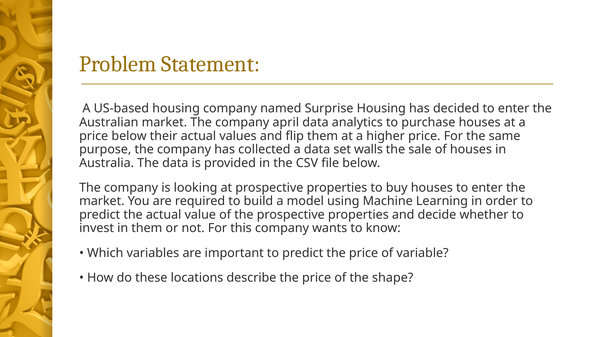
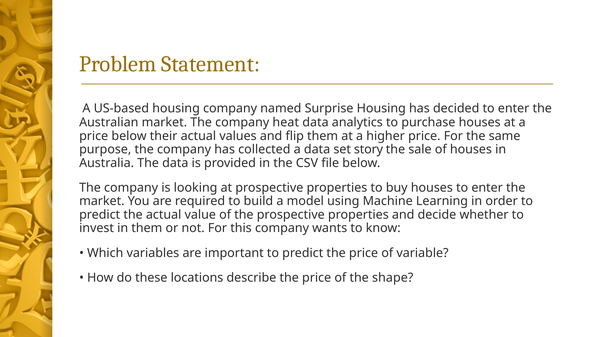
april: april -> heat
walls: walls -> story
